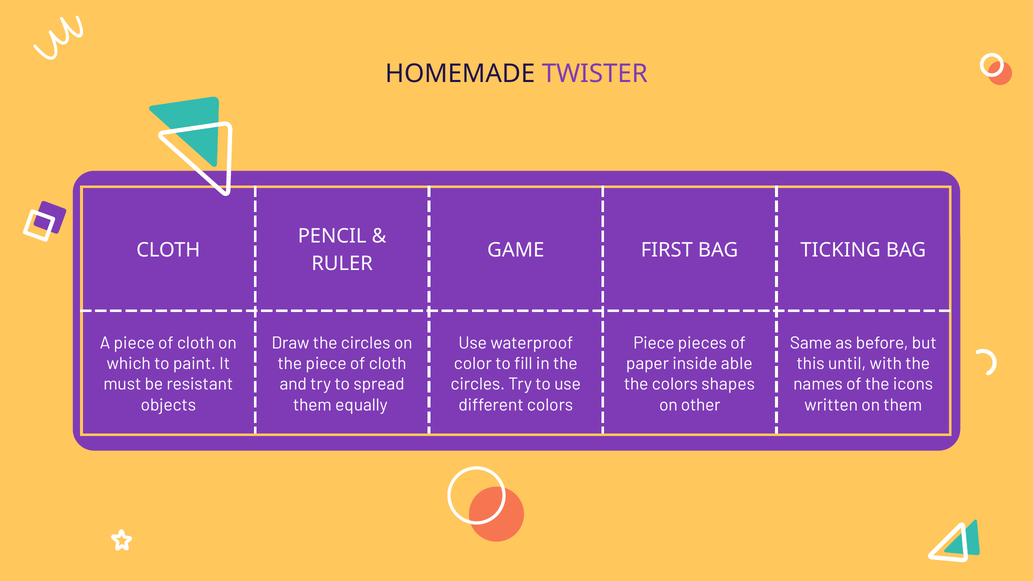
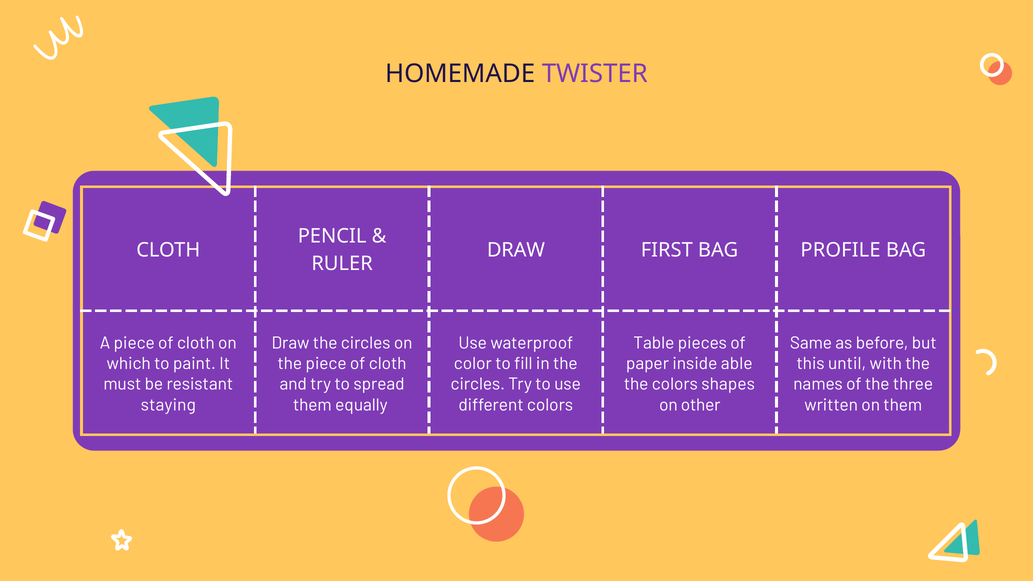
GAME at (516, 250): GAME -> DRAW
TICKING: TICKING -> PROFILE
Piece at (654, 343): Piece -> Table
icons: icons -> three
objects: objects -> staying
